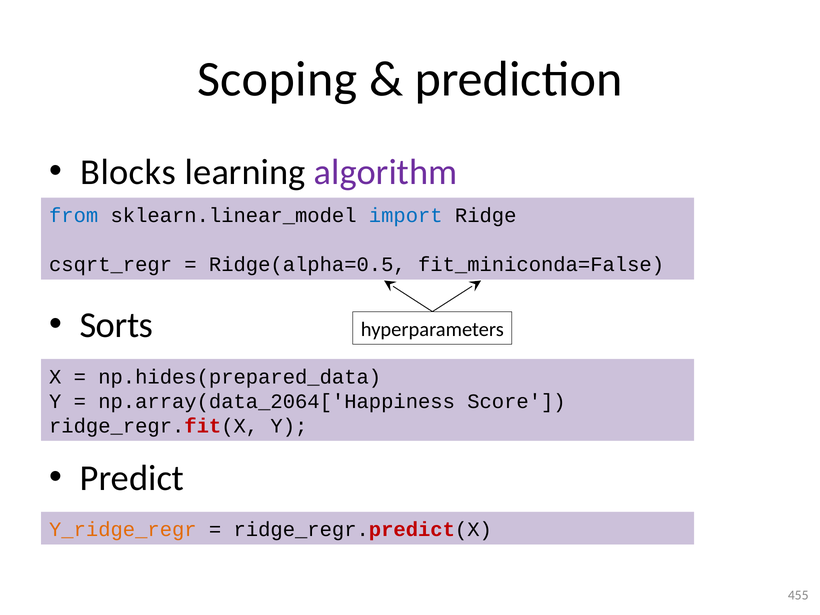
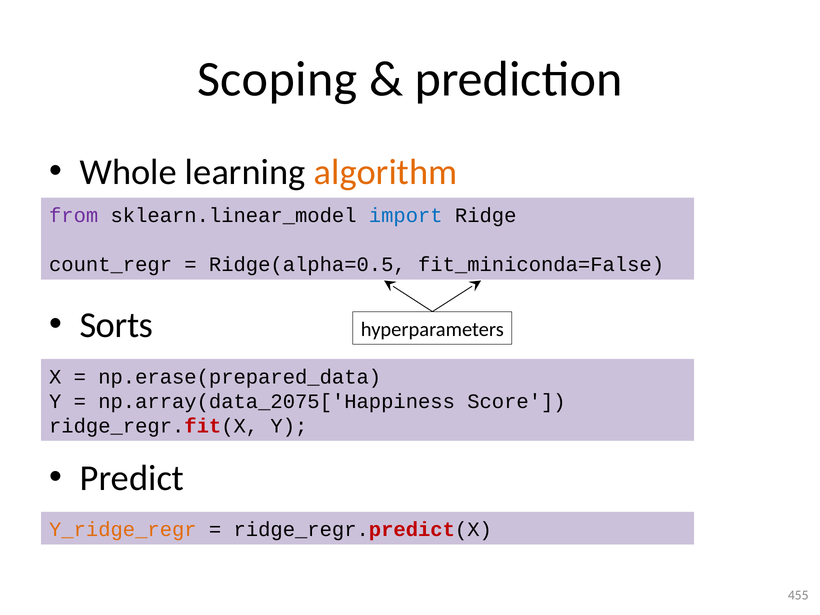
Blocks: Blocks -> Whole
algorithm colour: purple -> orange
from colour: blue -> purple
csqrt_regr: csqrt_regr -> count_regr
np.hides(prepared_data: np.hides(prepared_data -> np.erase(prepared_data
np.array(data_2064['Happiness: np.array(data_2064['Happiness -> np.array(data_2075['Happiness
